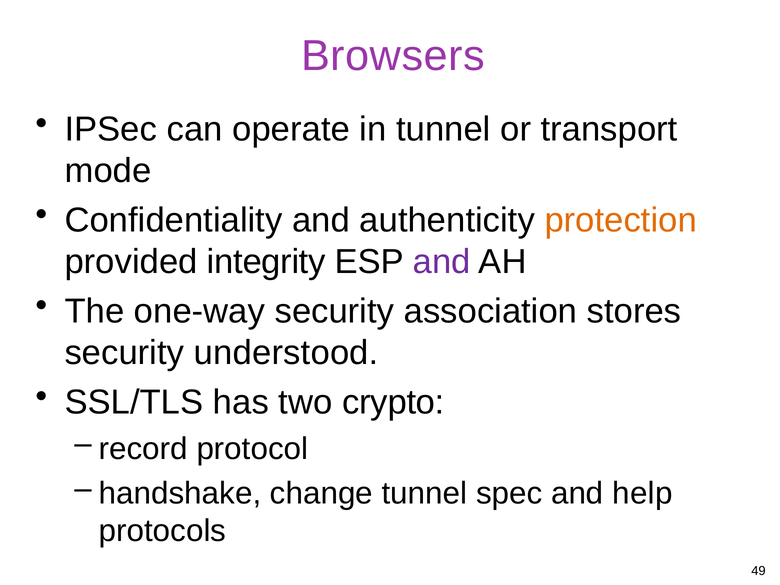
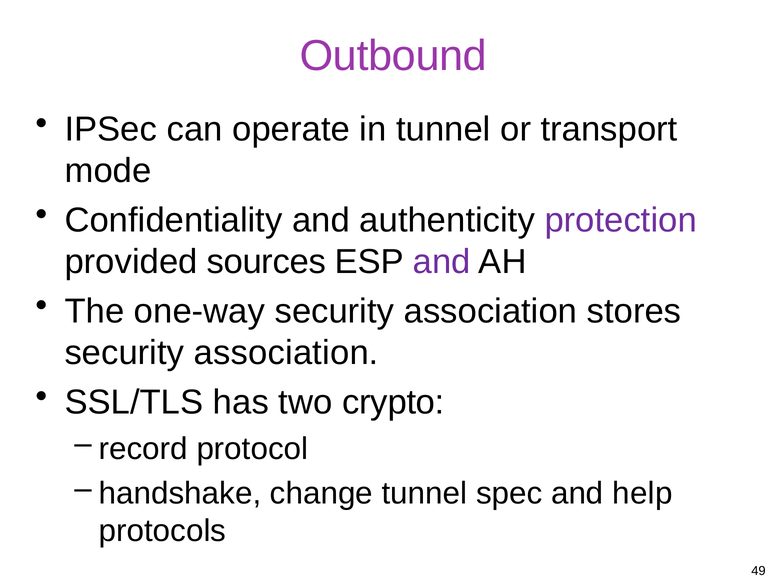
Browsers: Browsers -> Outbound
protection colour: orange -> purple
integrity: integrity -> sources
understood at (286, 353): understood -> association
